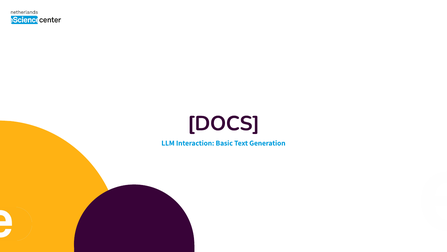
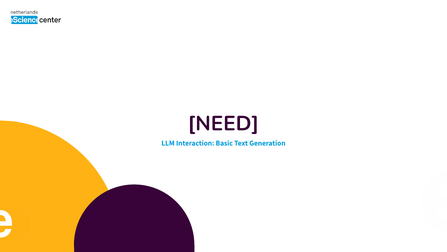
DOCS: DOCS -> NEED
